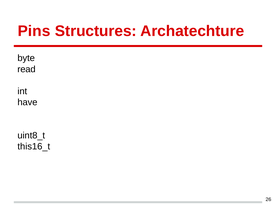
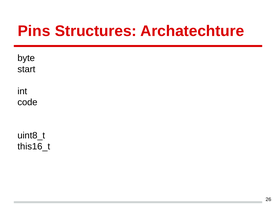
read: read -> start
have: have -> code
